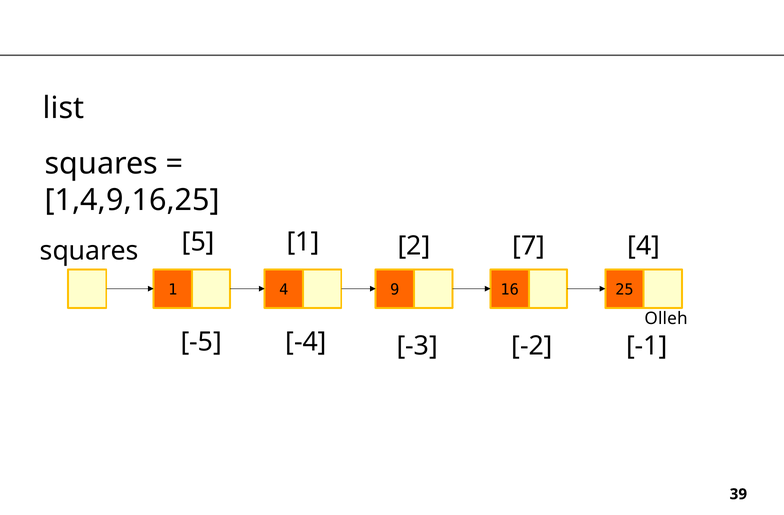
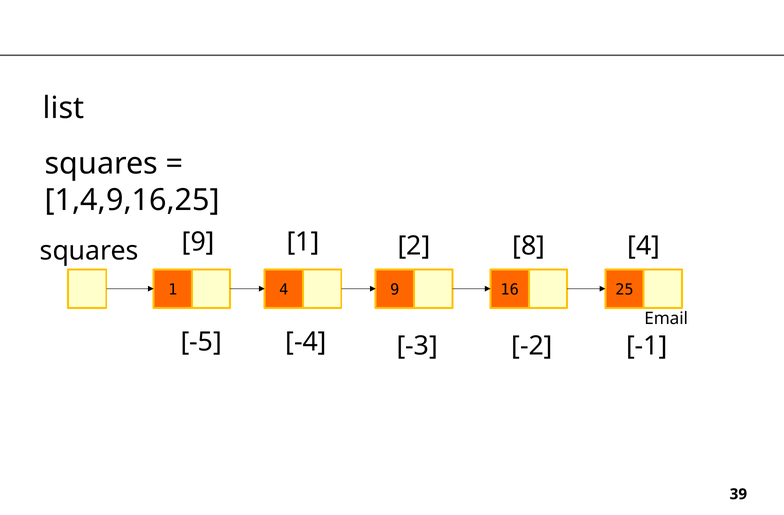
5 at (198, 242): 5 -> 9
7: 7 -> 8
Olleh: Olleh -> Email
